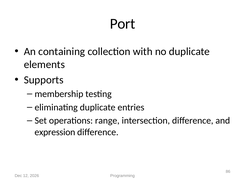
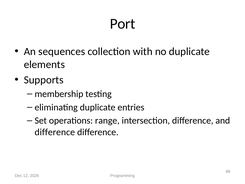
containing: containing -> sequences
expression at (55, 132): expression -> difference
